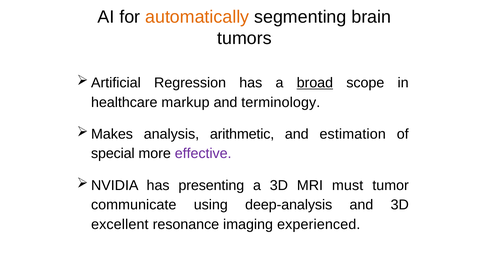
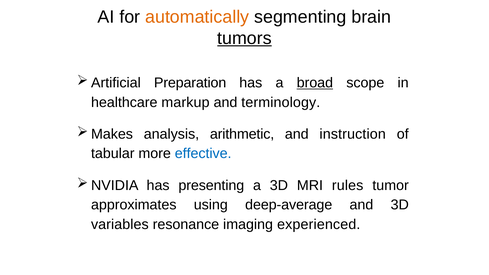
tumors underline: none -> present
Regression: Regression -> Preparation
estimation: estimation -> instruction
special: special -> tabular
effective colour: purple -> blue
must: must -> rules
communicate: communicate -> approximates
deep-analysis: deep-analysis -> deep-average
excellent: excellent -> variables
